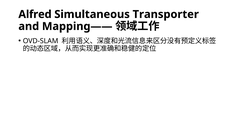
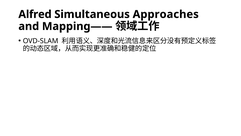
Transporter: Transporter -> Approaches
